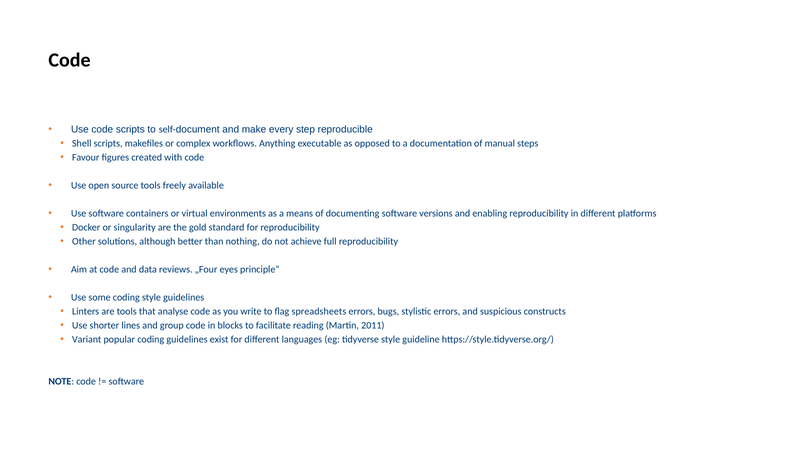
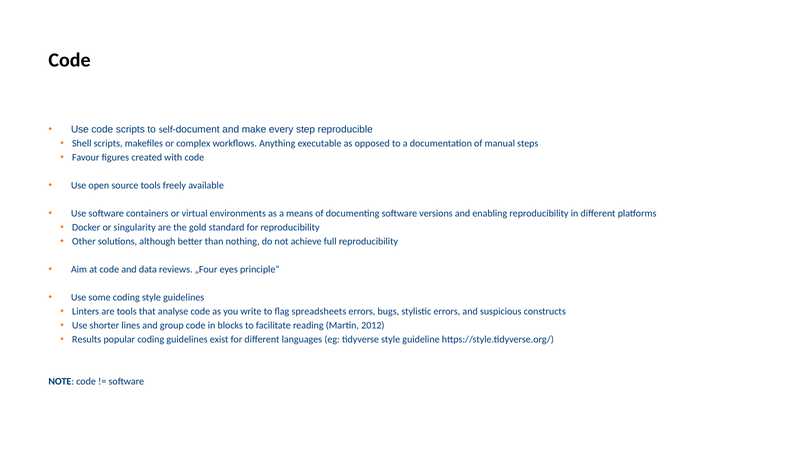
2011: 2011 -> 2012
Variant: Variant -> Results
